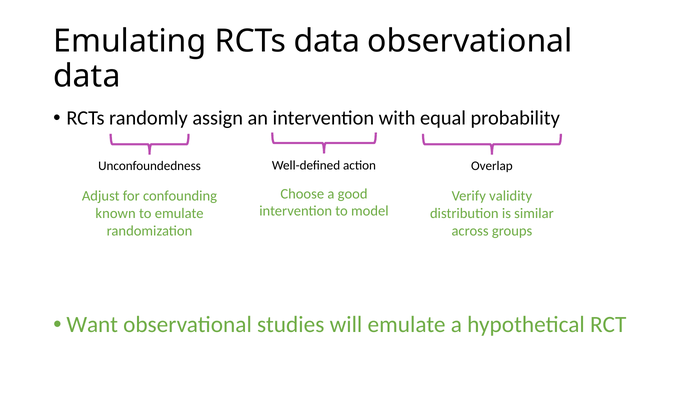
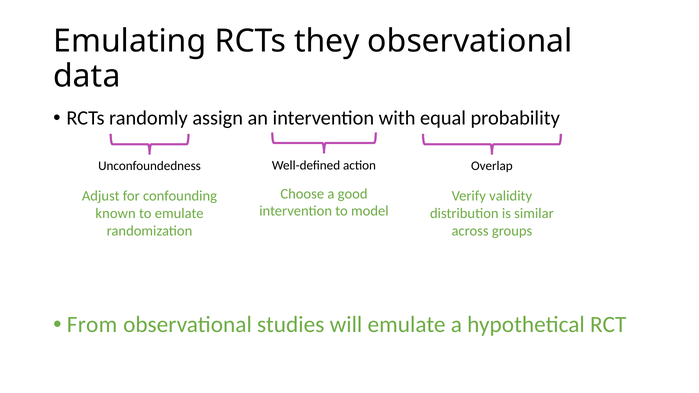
RCTs data: data -> they
Want: Want -> From
